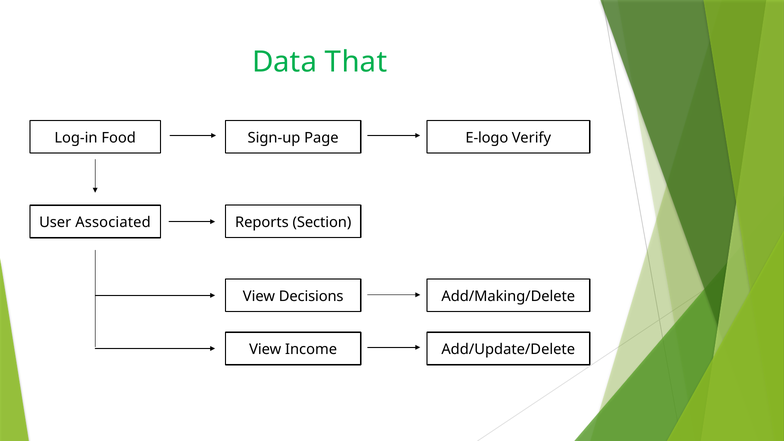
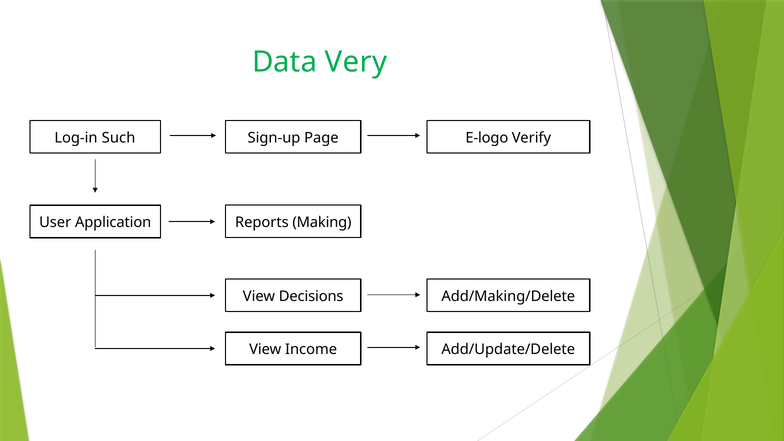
That: That -> Very
Food: Food -> Such
Associated: Associated -> Application
Section: Section -> Making
